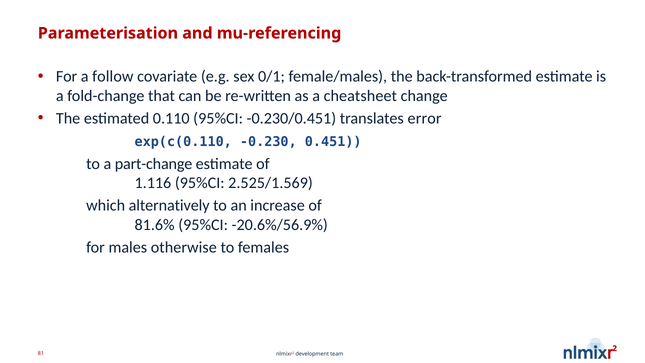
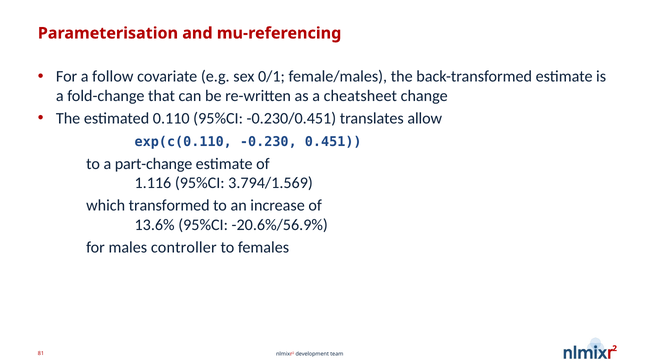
error: error -> allow
2.525/1.569: 2.525/1.569 -> 3.794/1.569
alternatively: alternatively -> transformed
81.6%: 81.6% -> 13.6%
otherwise: otherwise -> controller
